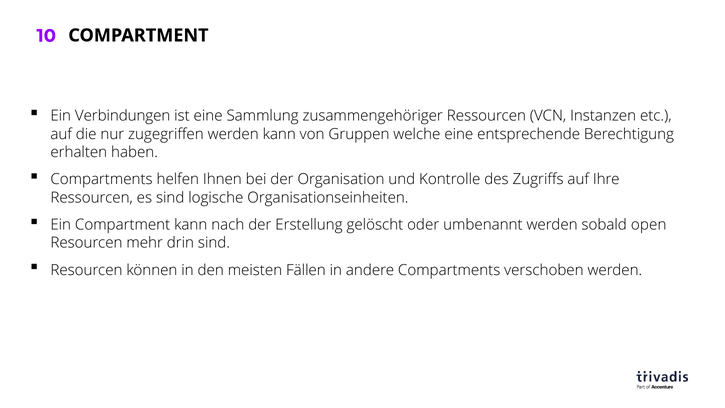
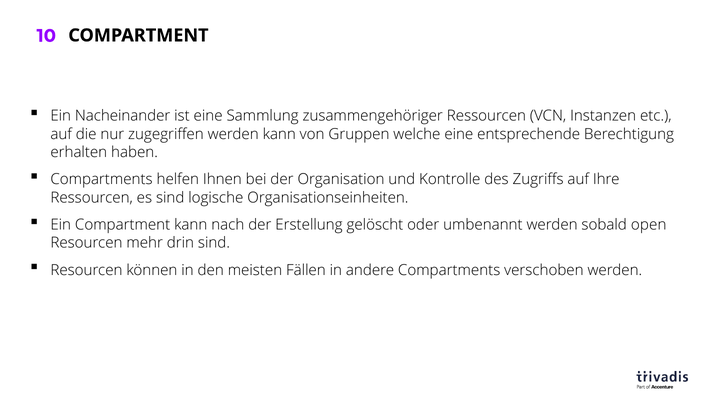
Verbindungen: Verbindungen -> Nacheinander
